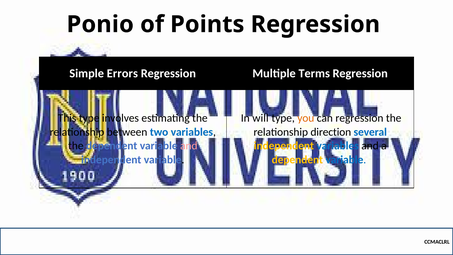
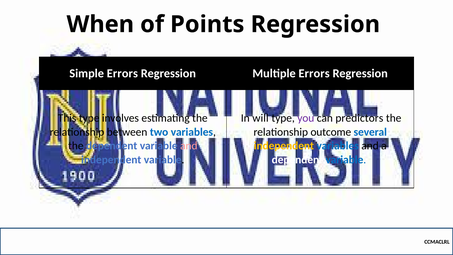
Ponio: Ponio -> When
Multiple Terms: Terms -> Errors
you colour: orange -> purple
can regression: regression -> predictors
direction: direction -> outcome
dependent at (297, 160) colour: yellow -> white
